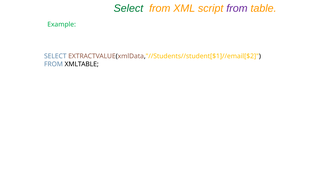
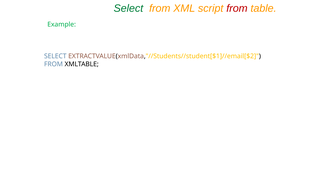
from at (237, 8) colour: purple -> red
